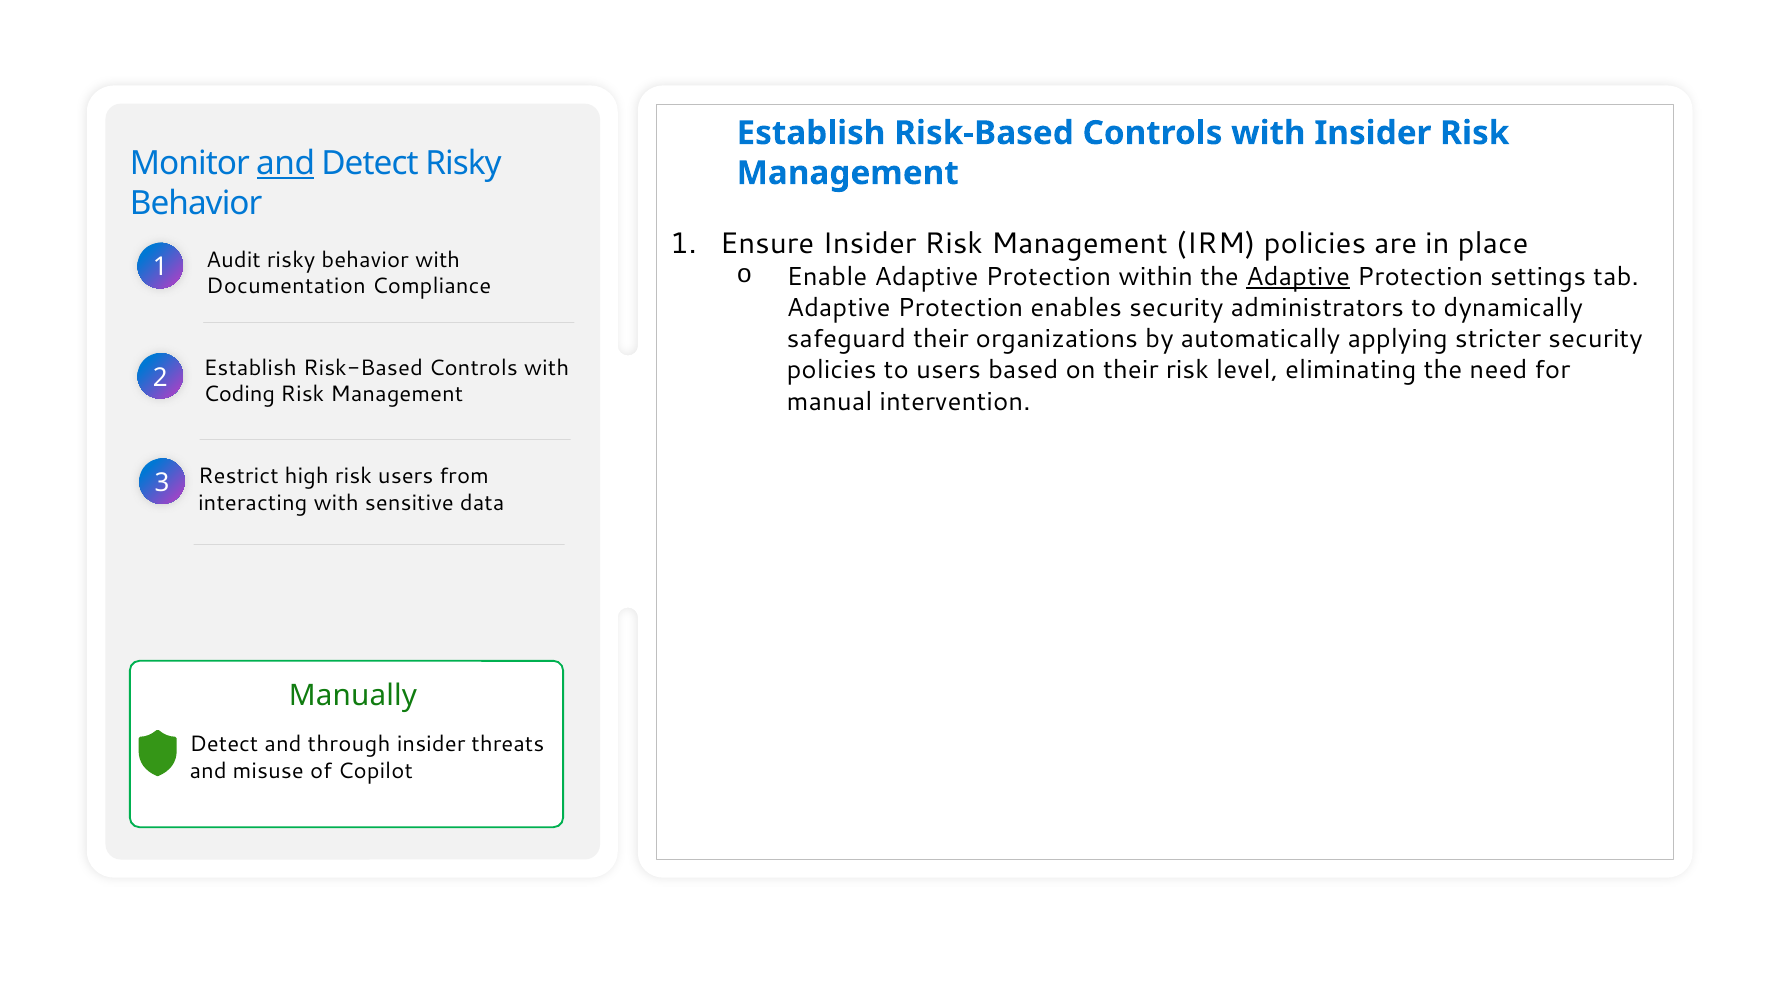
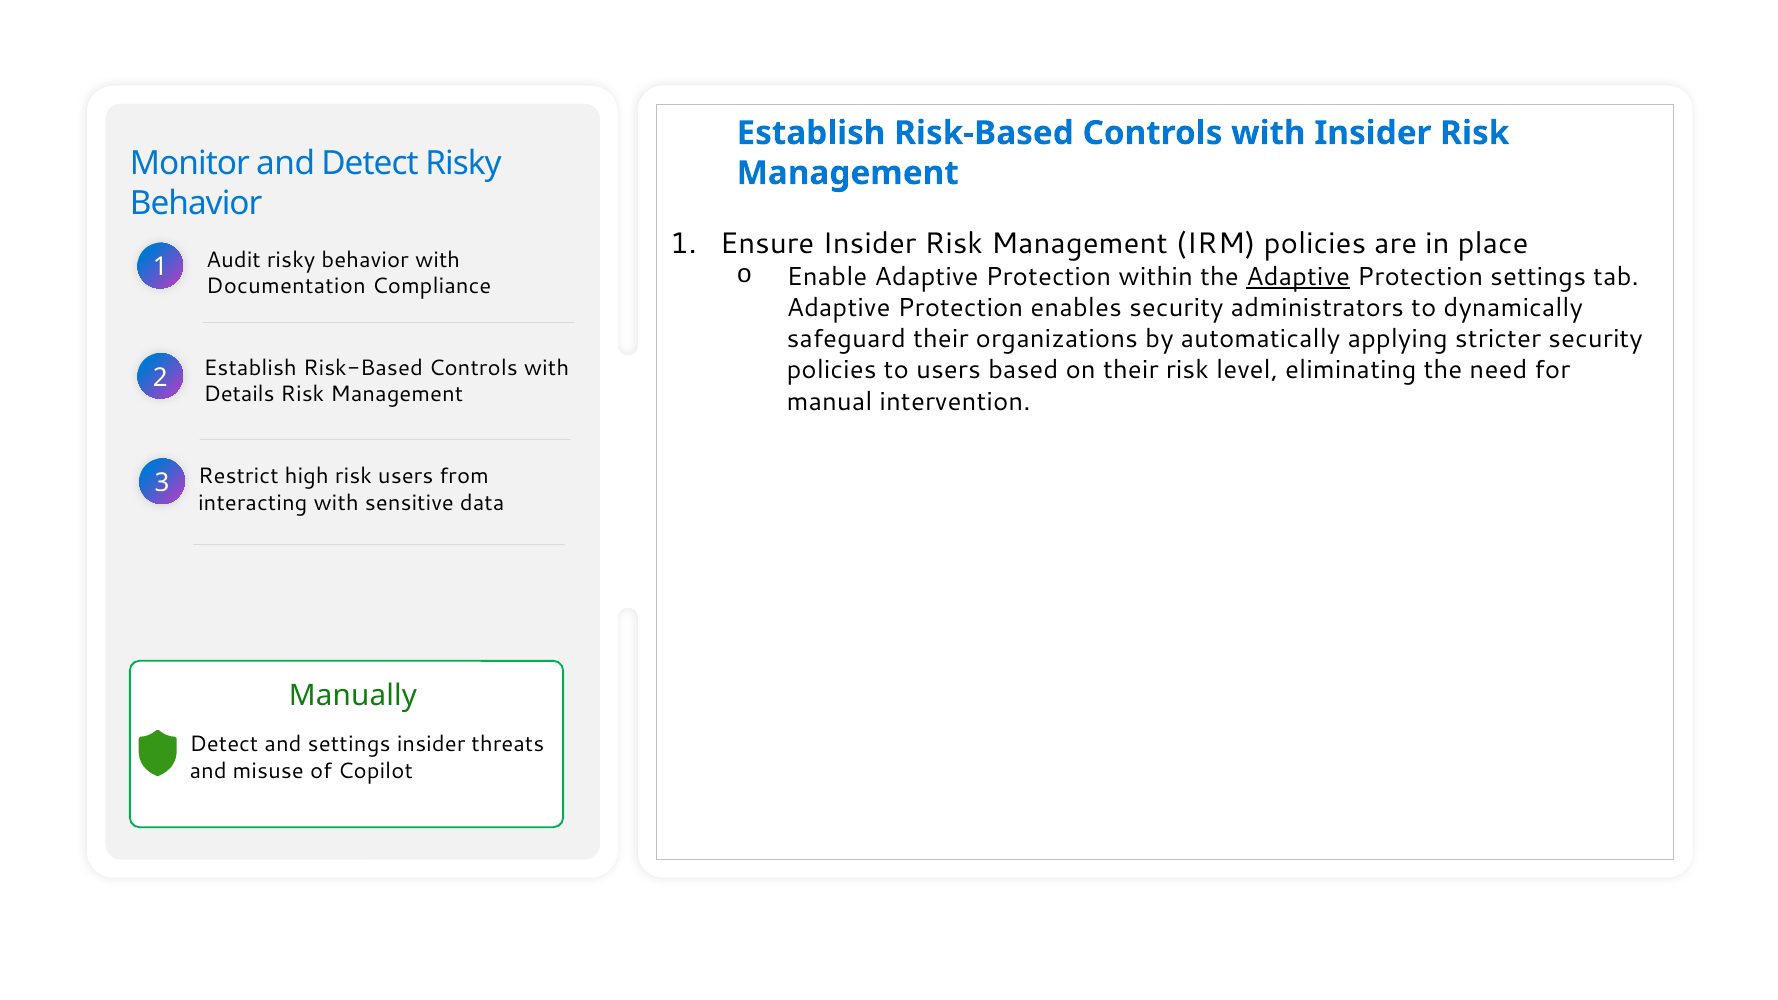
and at (286, 164) underline: present -> none
Coding: Coding -> Details
and through: through -> settings
